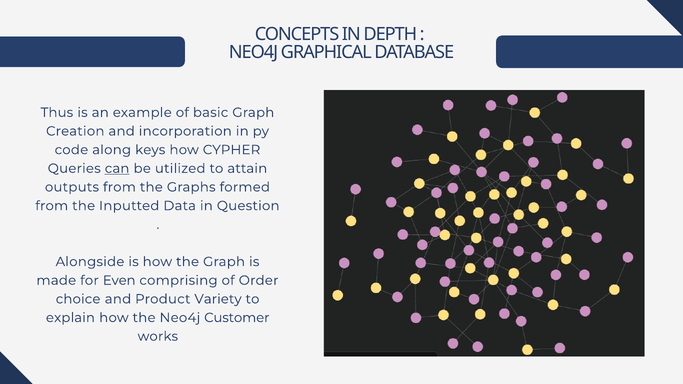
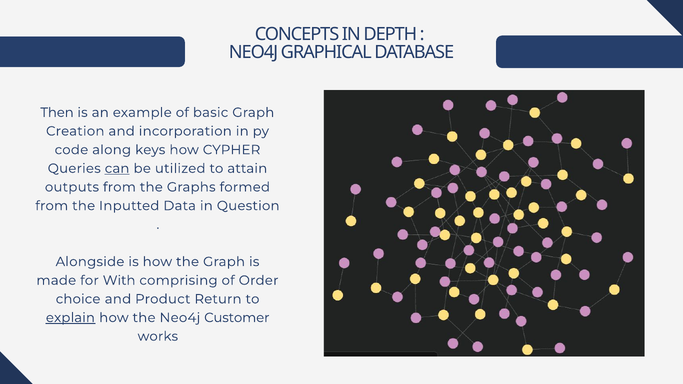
Thus: Thus -> Then
Even: Even -> With
Variety: Variety -> Return
explain underline: none -> present
